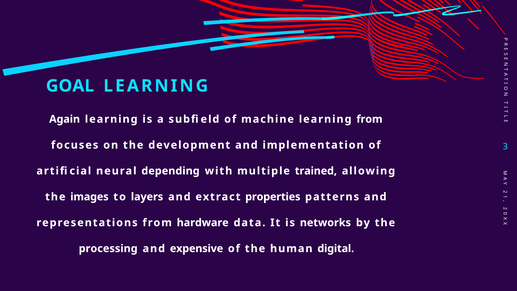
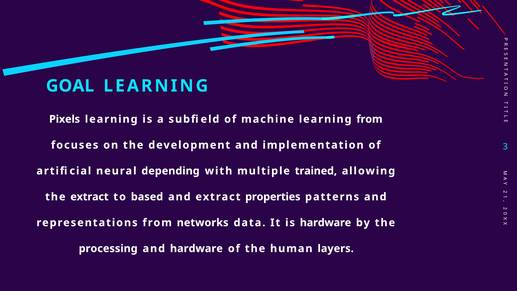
Again: Again -> Pixels
the images: images -> extract
layers: layers -> based
hardware: hardware -> networks
is networks: networks -> hardware
and expensive: expensive -> hardware
digital: digital -> layers
